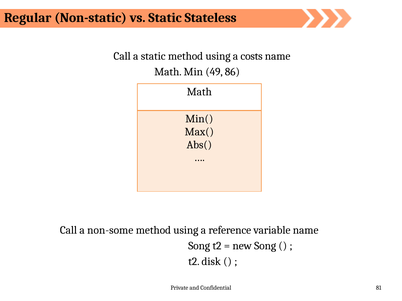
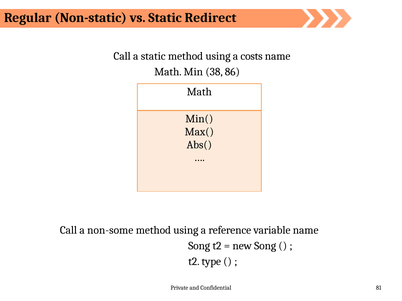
Stateless: Stateless -> Redirect
49: 49 -> 38
disk: disk -> type
